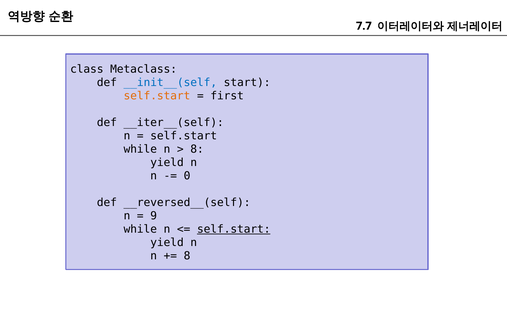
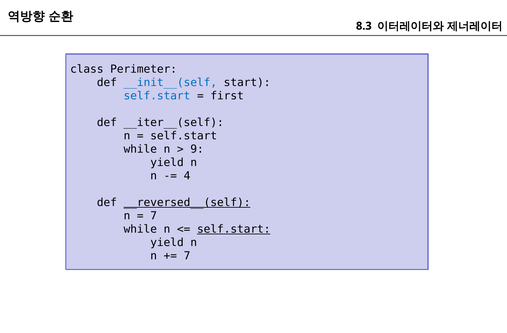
7.7: 7.7 -> 8.3
Metaclass: Metaclass -> Perimeter
self.start at (157, 96) colour: orange -> blue
8 at (197, 149): 8 -> 9
0: 0 -> 4
__reversed__(self underline: none -> present
9 at (154, 216): 9 -> 7
8 at (187, 256): 8 -> 7
